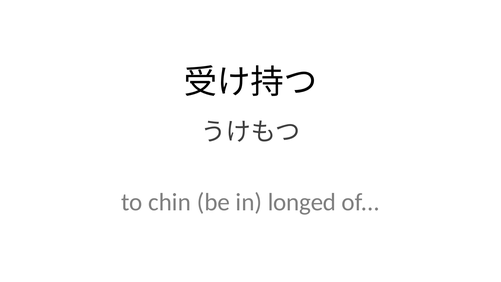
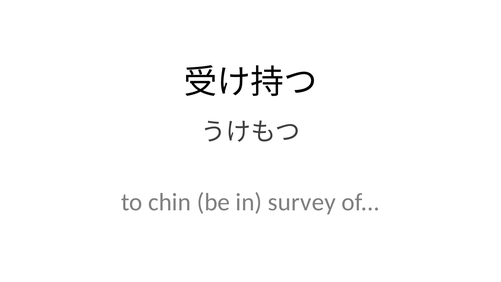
longed: longed -> survey
